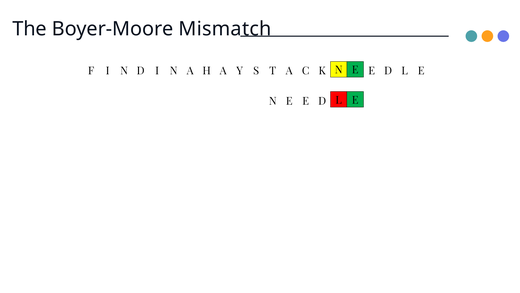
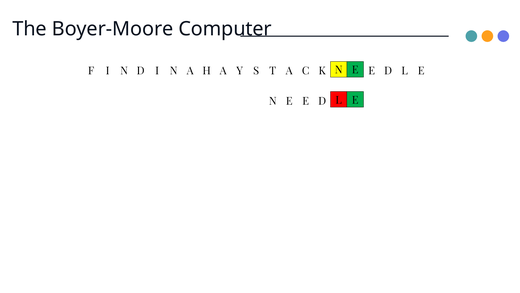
Mismatch: Mismatch -> Computer
